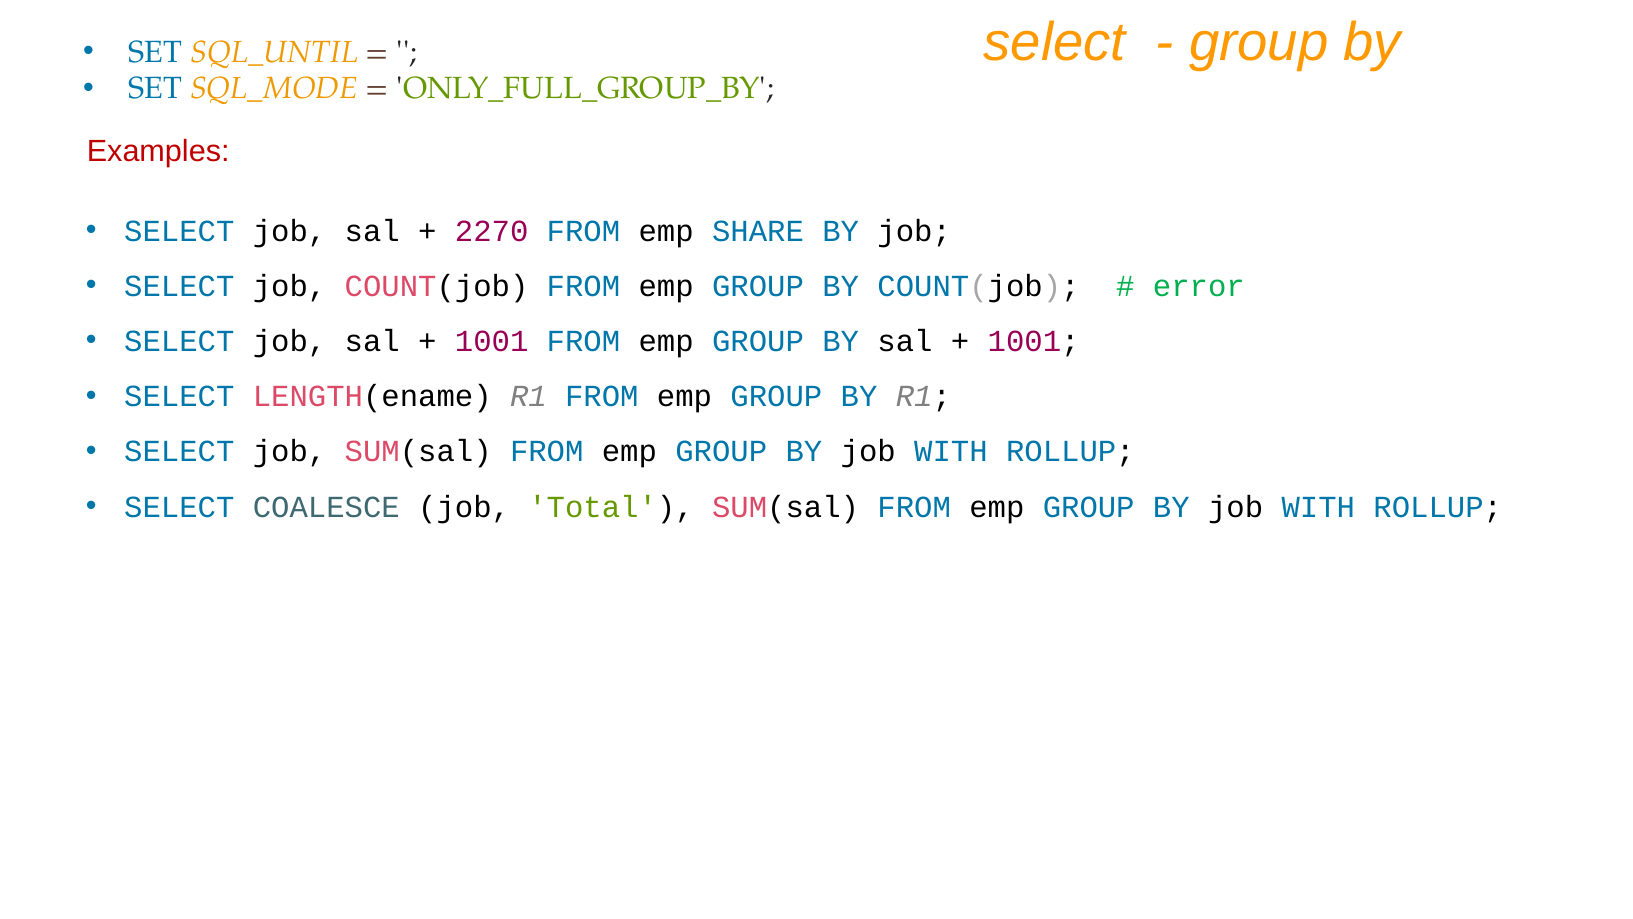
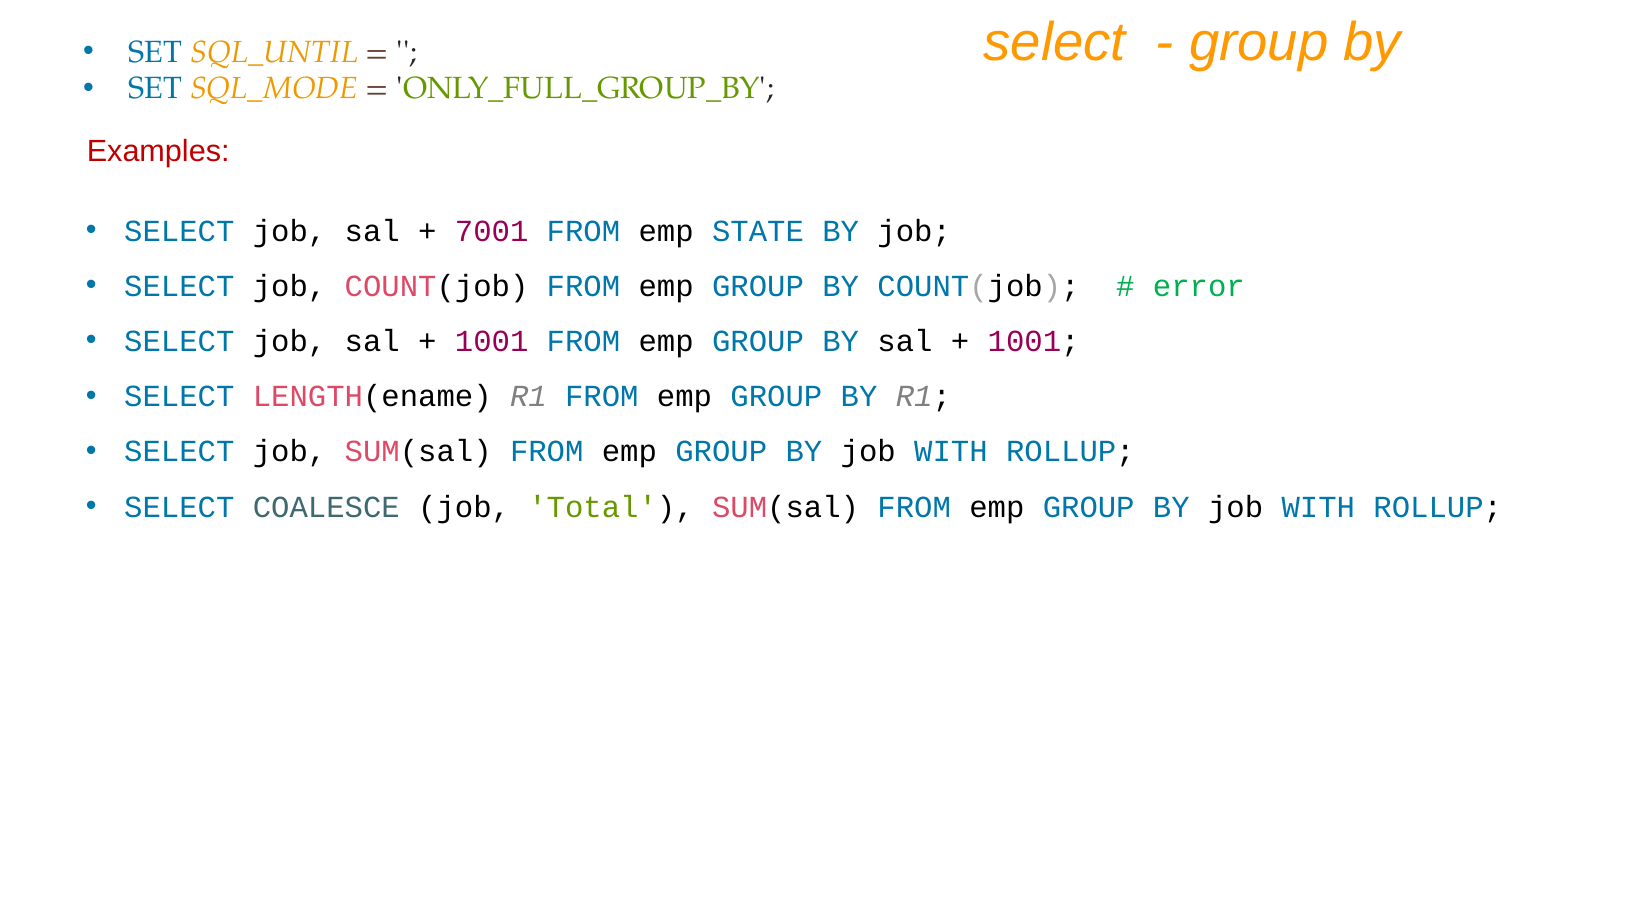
2270: 2270 -> 7001
SHARE: SHARE -> STATE
